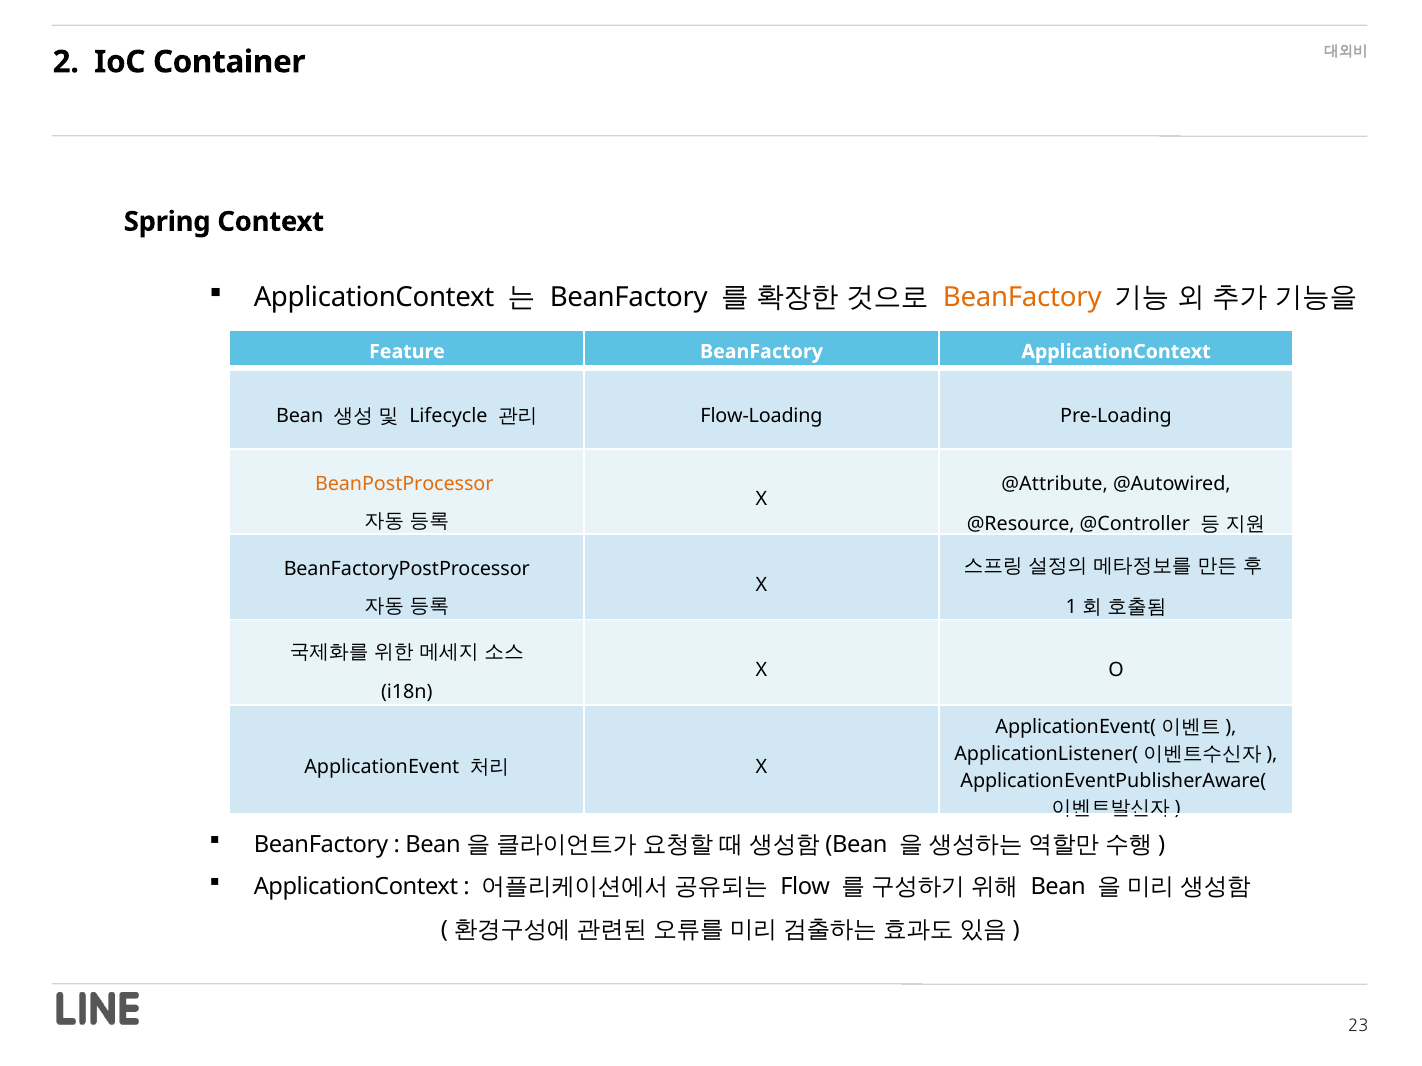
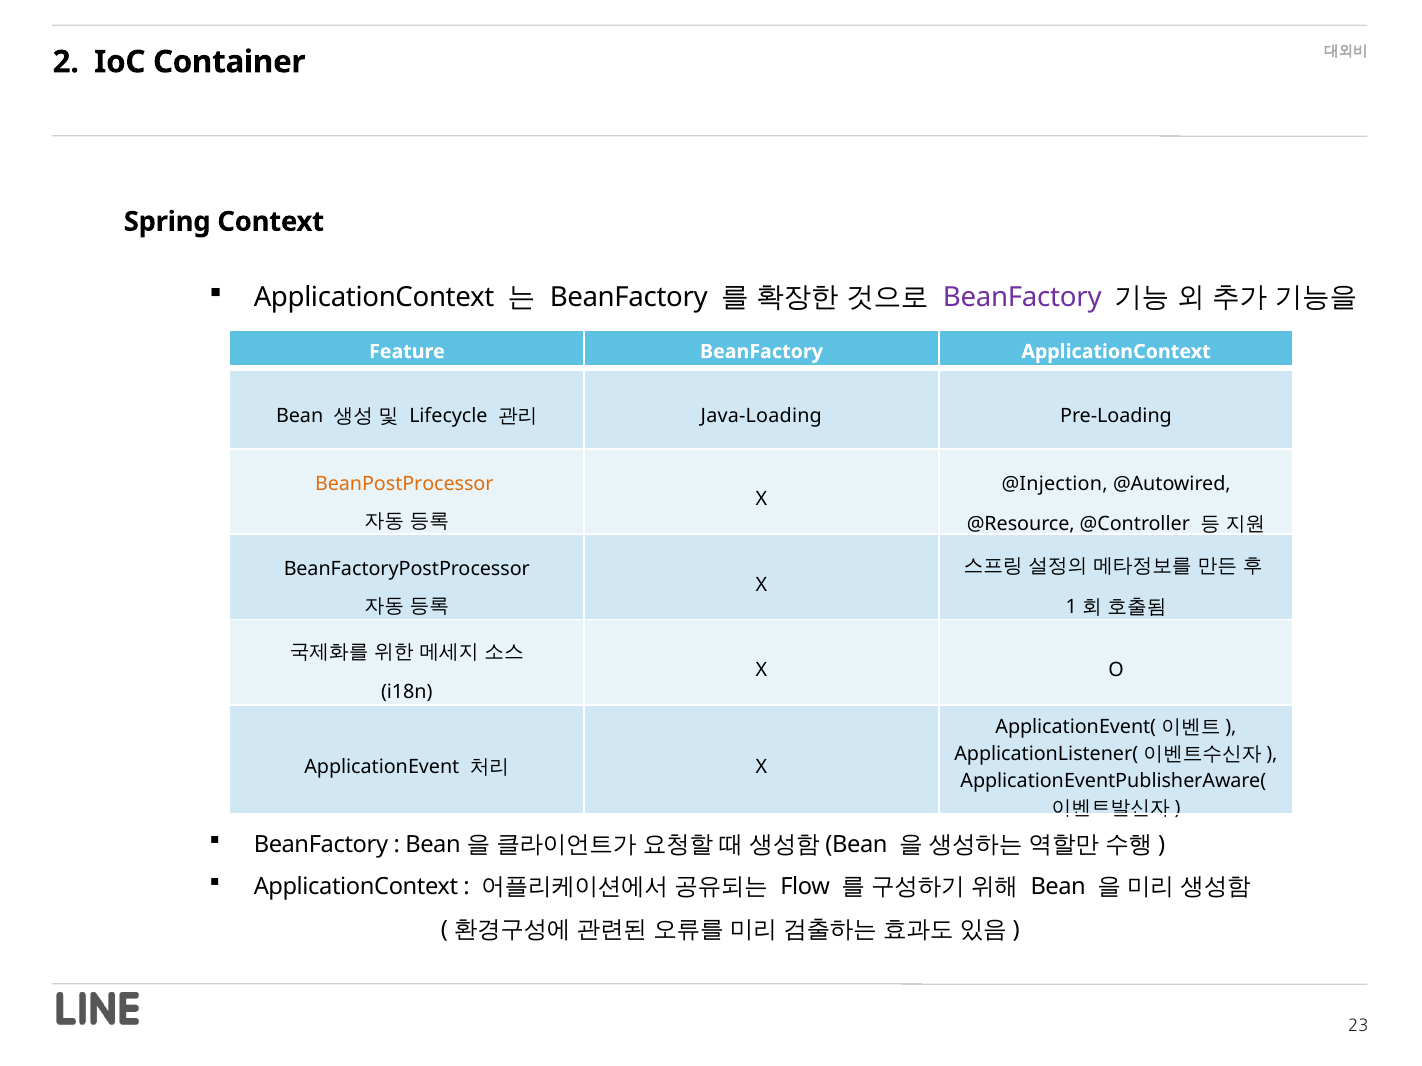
BeanFactory at (1022, 298) colour: orange -> purple
Flow-Loading: Flow-Loading -> Java-Loading
@Attribute: @Attribute -> @Injection
